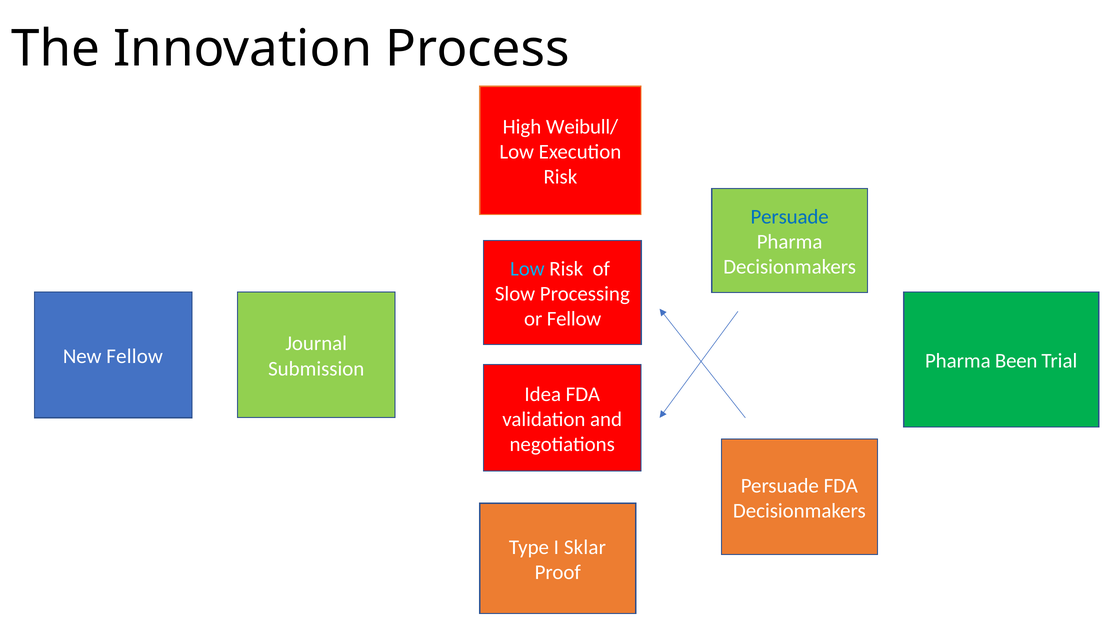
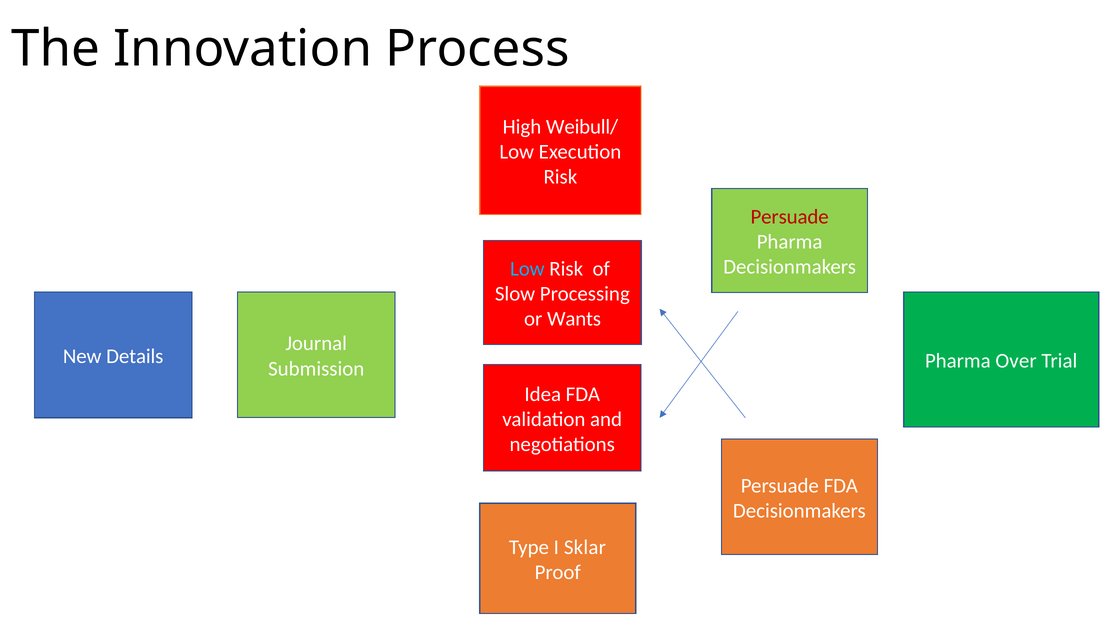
Persuade at (790, 217) colour: blue -> red
or Fellow: Fellow -> Wants
New Fellow: Fellow -> Details
Been: Been -> Over
